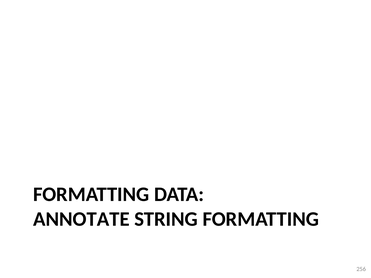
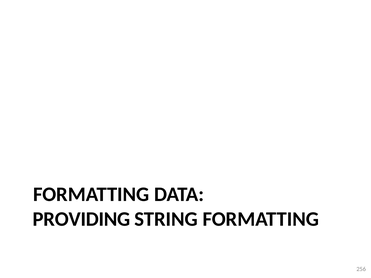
ANNOTATE: ANNOTATE -> PROVIDING
